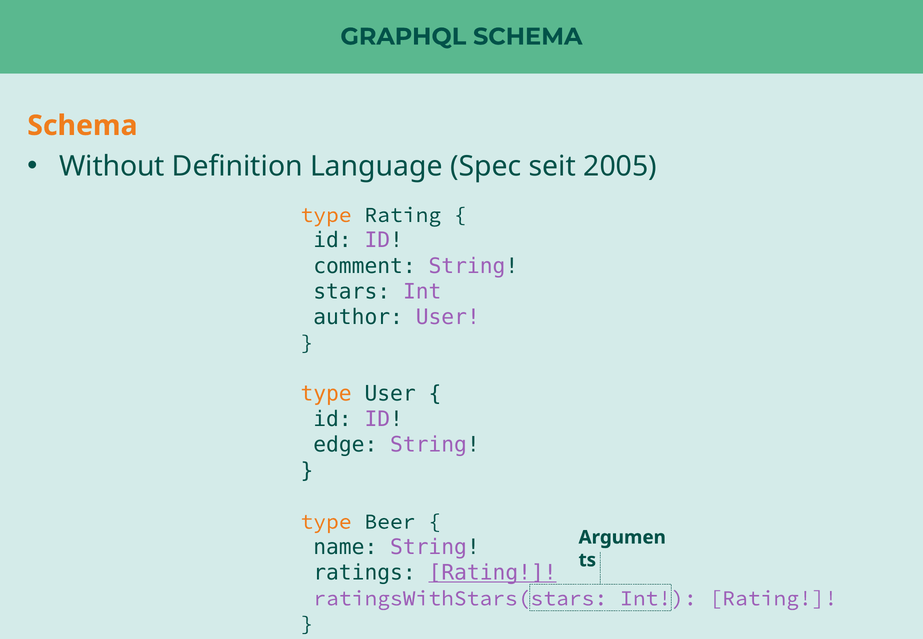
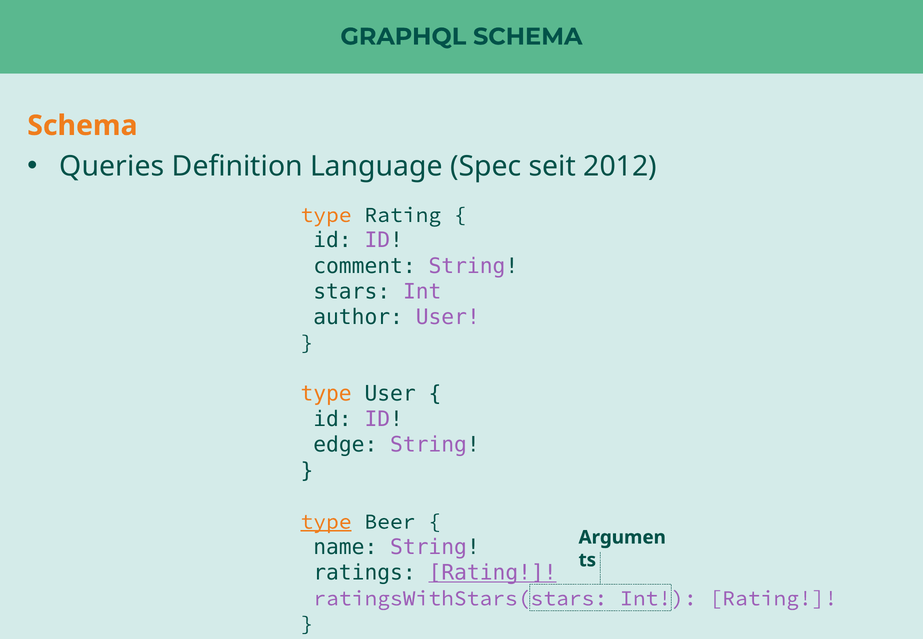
Without: Without -> Queries
2005: 2005 -> 2012
type at (326, 522) underline: none -> present
